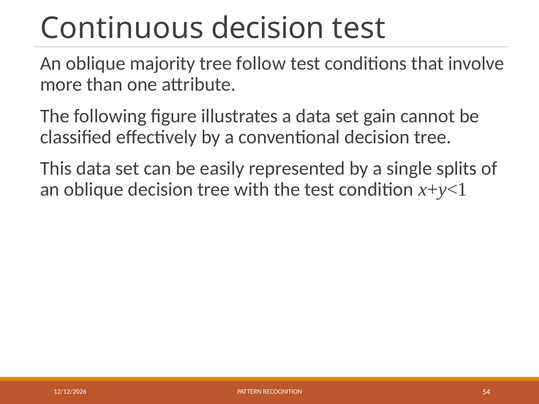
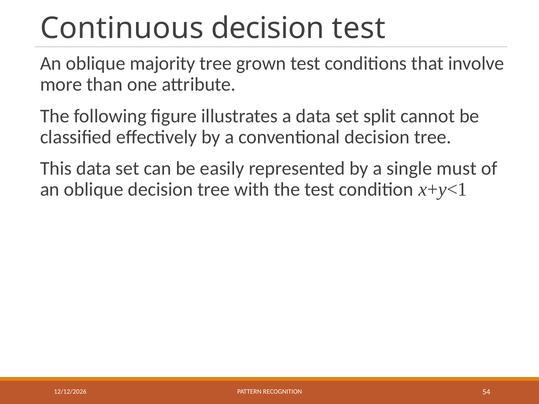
follow: follow -> grown
gain: gain -> split
splits: splits -> must
